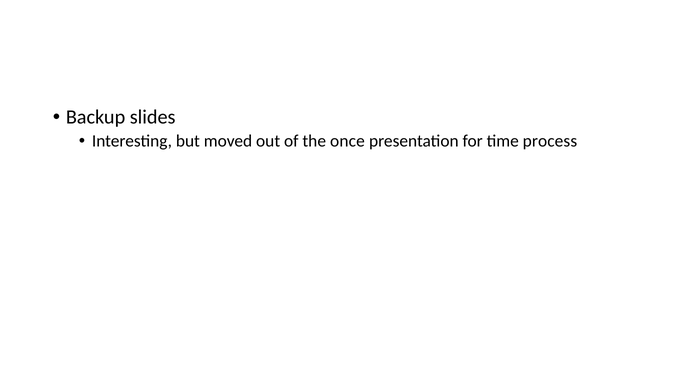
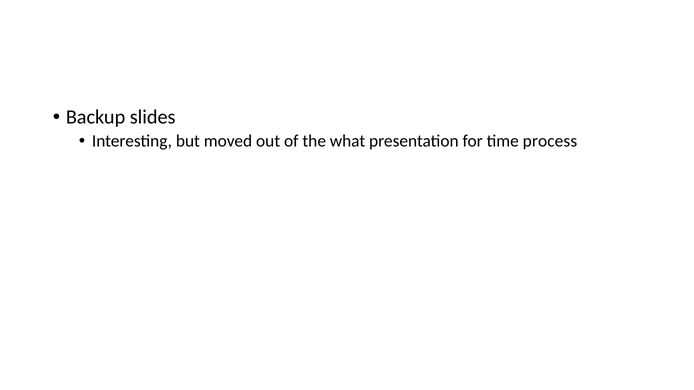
once: once -> what
